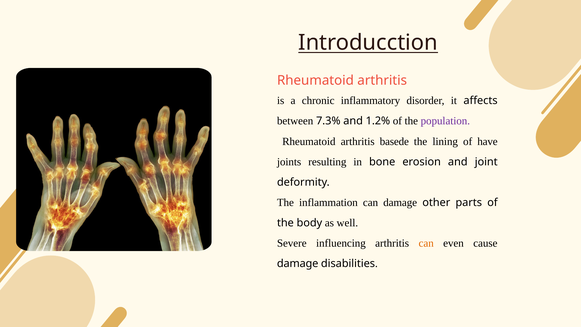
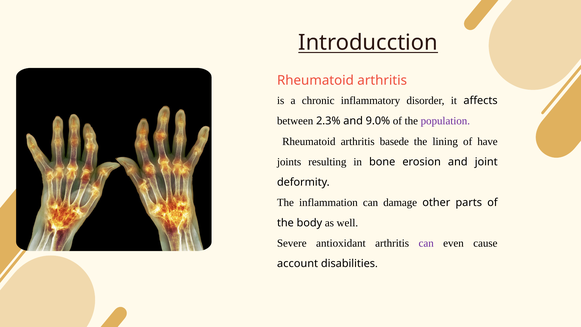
7.3%: 7.3% -> 2.3%
1.2%: 1.2% -> 9.0%
influencing: influencing -> antioxidant
can at (426, 243) colour: orange -> purple
damage at (298, 264): damage -> account
